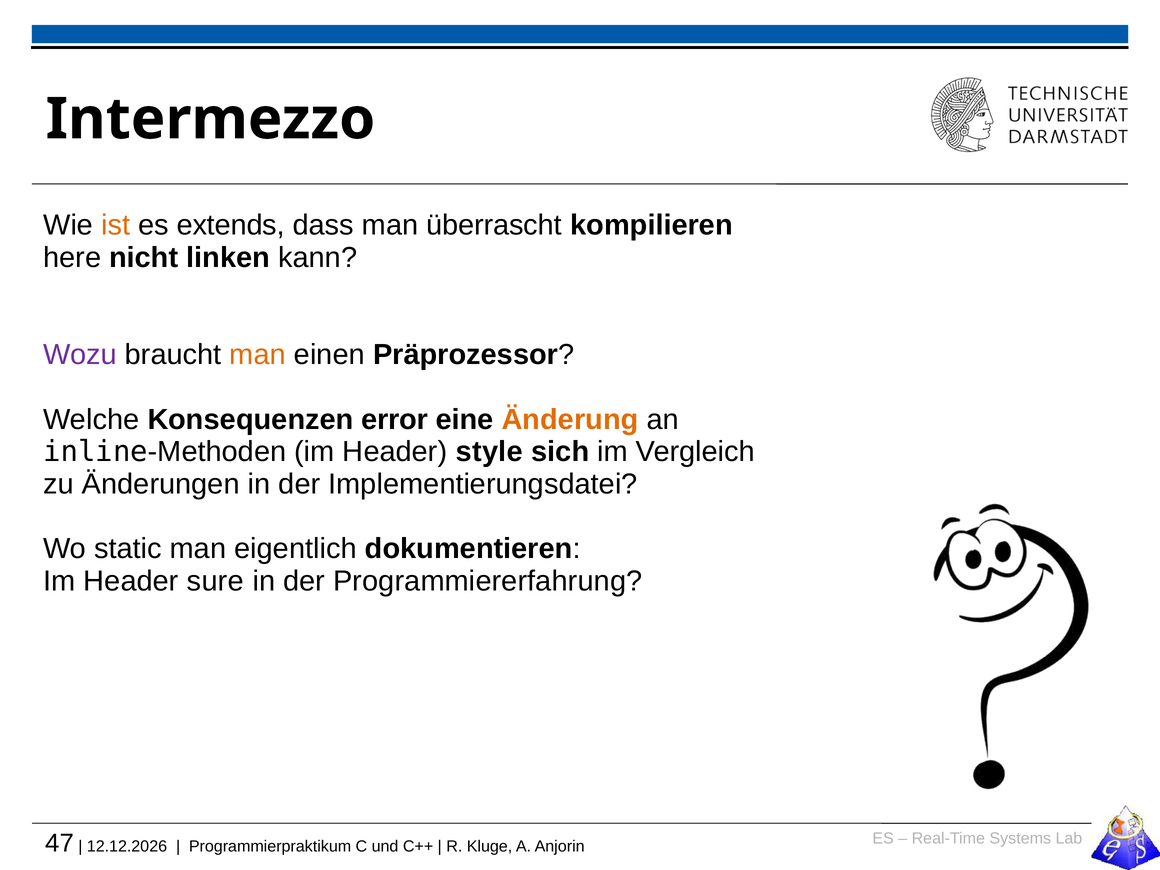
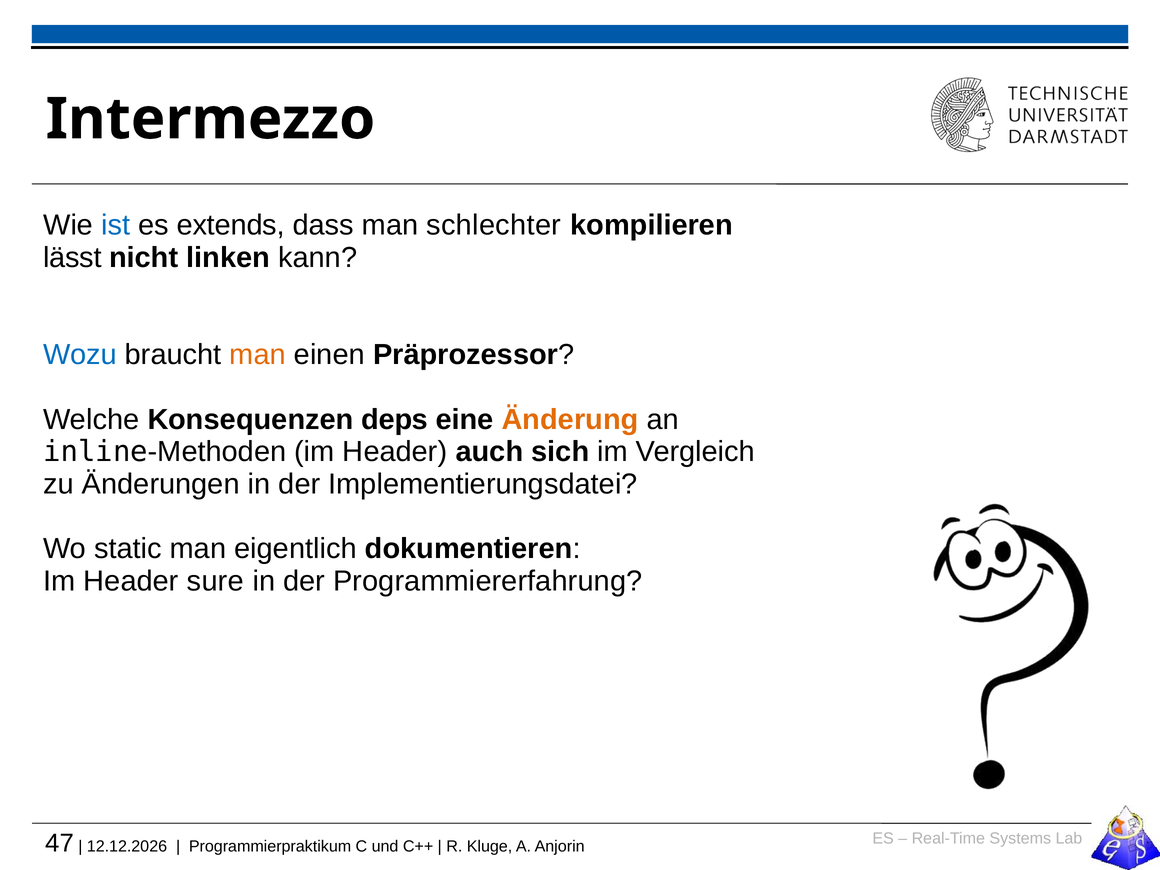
ist colour: orange -> blue
überrascht: überrascht -> schlechter
here: here -> lässt
Wozu colour: purple -> blue
error: error -> deps
style: style -> auch
